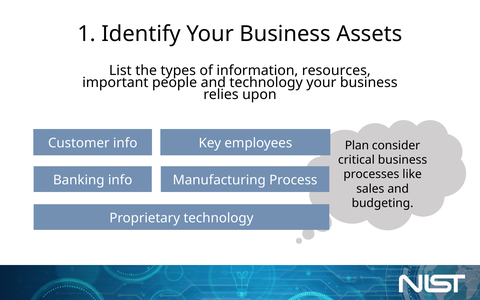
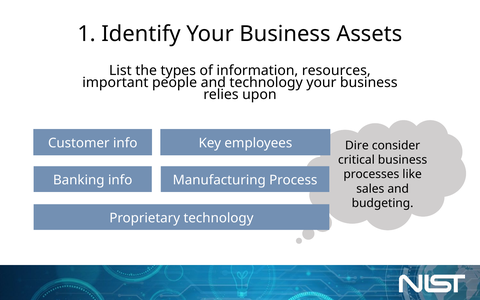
Plan: Plan -> Dire
